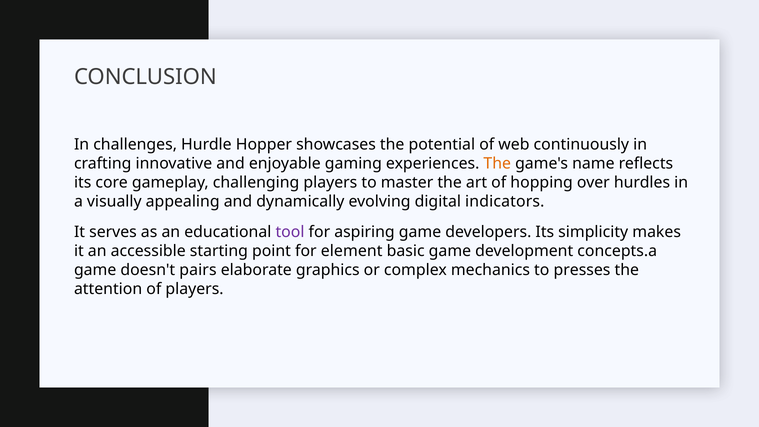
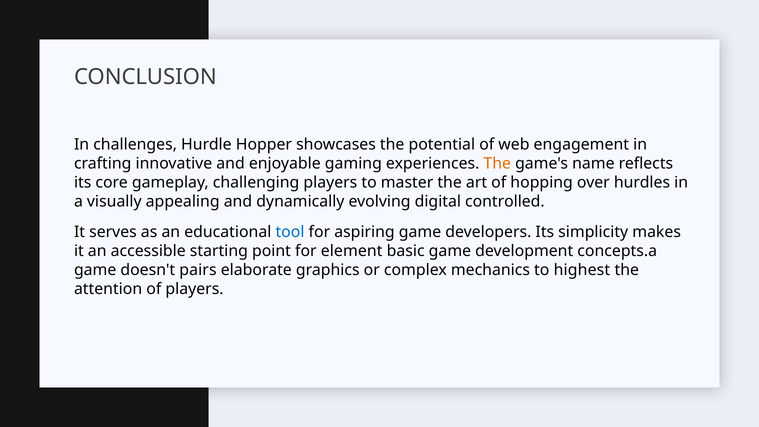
continuously: continuously -> engagement
indicators: indicators -> controlled
tool colour: purple -> blue
presses: presses -> highest
